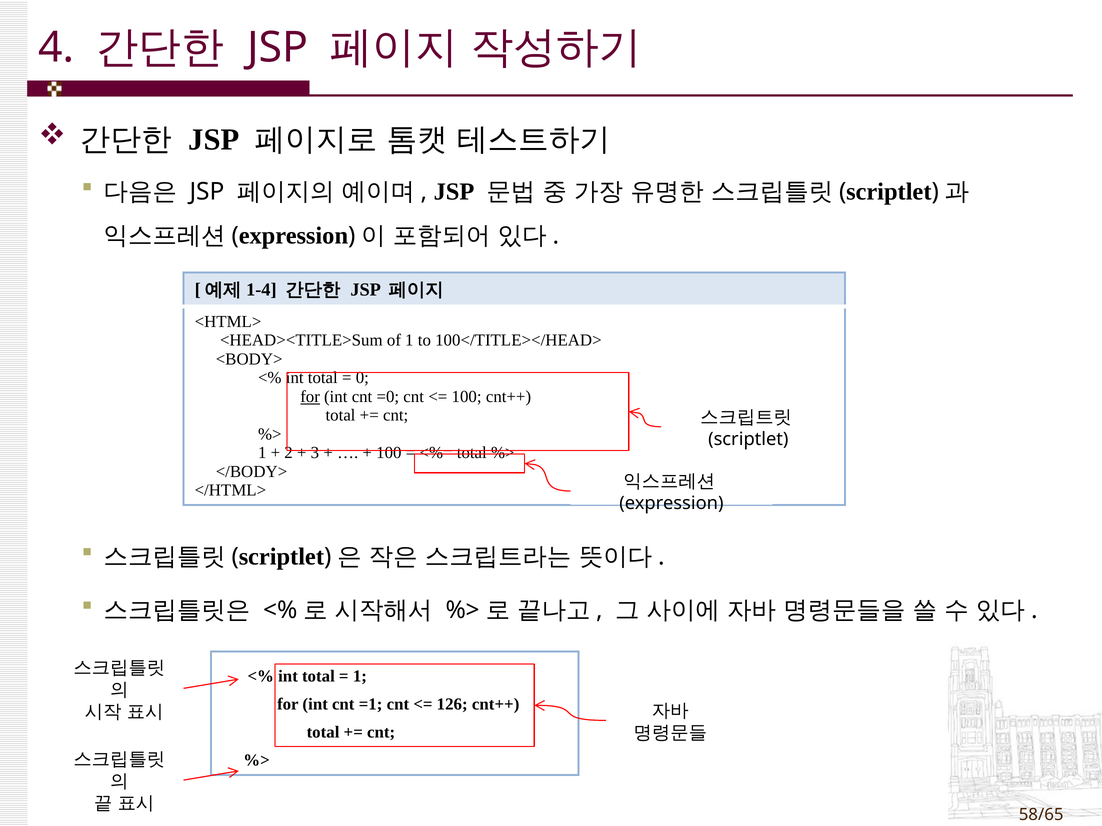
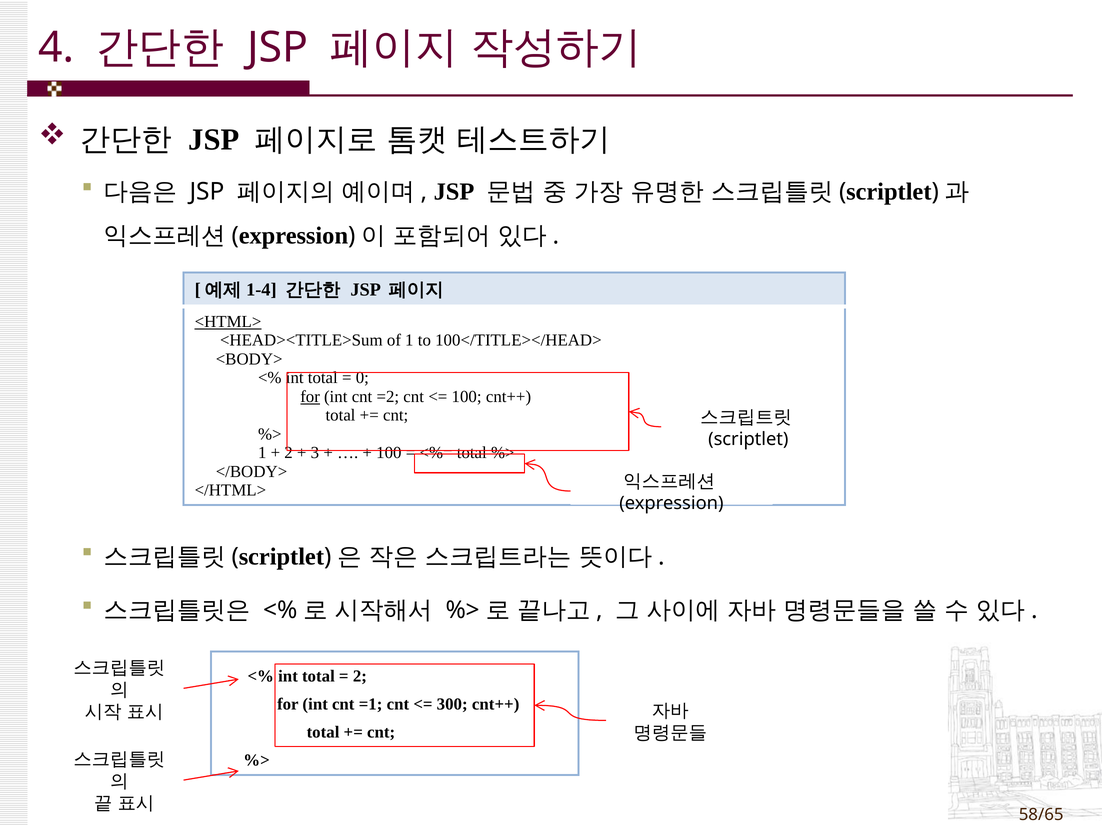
<HTML> underline: none -> present
=0: =0 -> =2
1 at (360, 676): 1 -> 2
126: 126 -> 300
